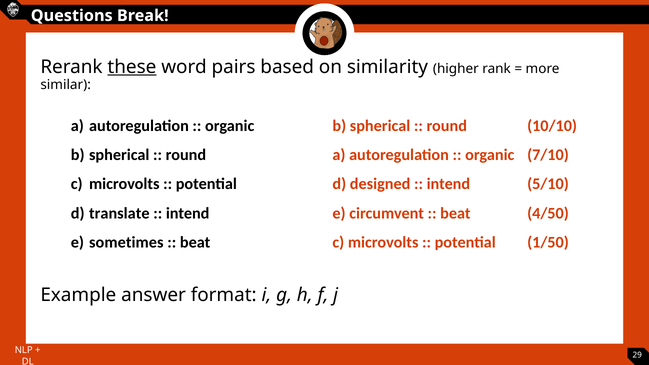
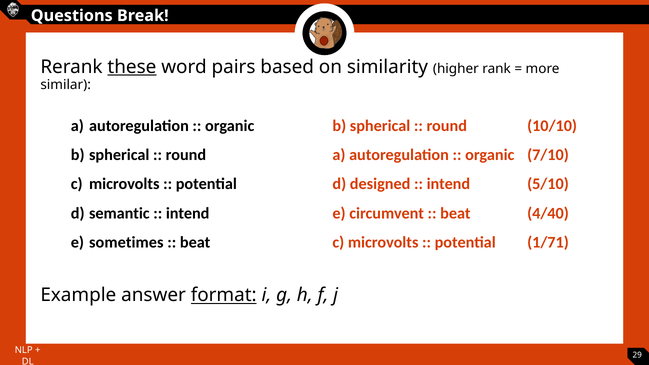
translate: translate -> semantic
4/50: 4/50 -> 4/40
1/50: 1/50 -> 1/71
format underline: none -> present
